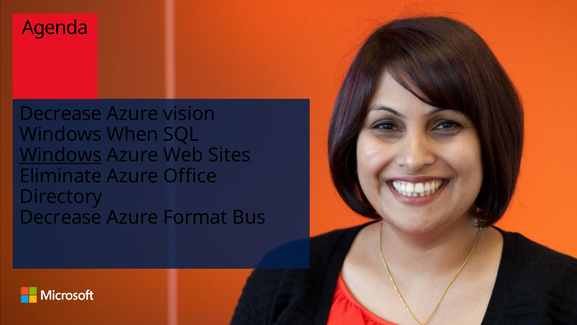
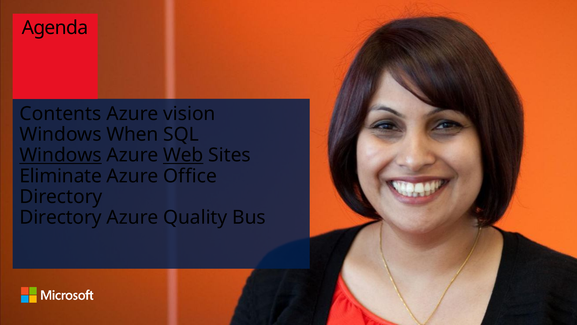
Decrease at (61, 114): Decrease -> Contents
Web underline: none -> present
Decrease at (61, 217): Decrease -> Directory
Format: Format -> Quality
